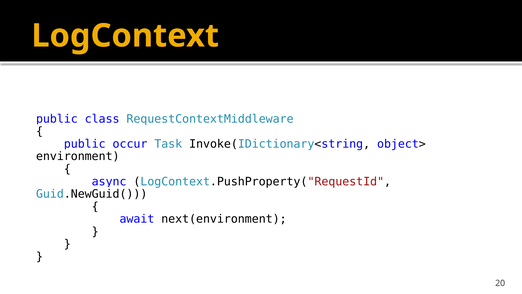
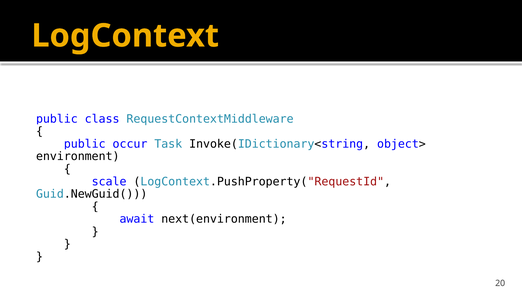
async: async -> scale
